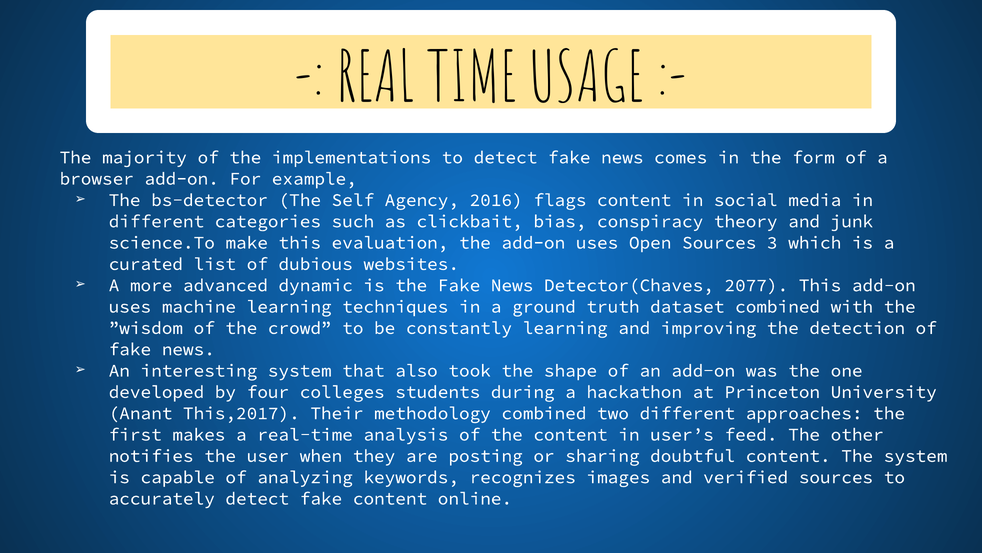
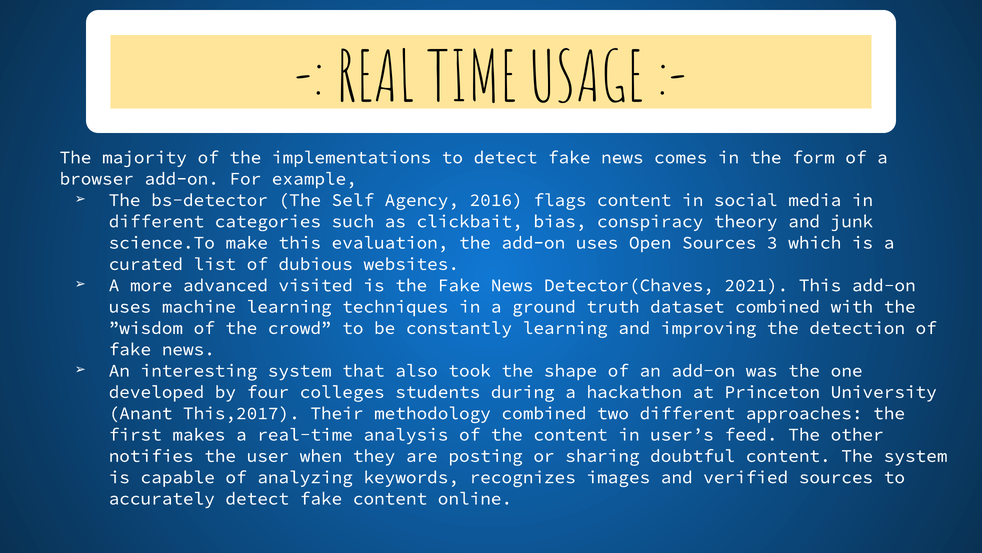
dynamic: dynamic -> visited
2077: 2077 -> 2021
